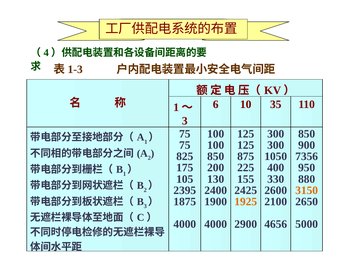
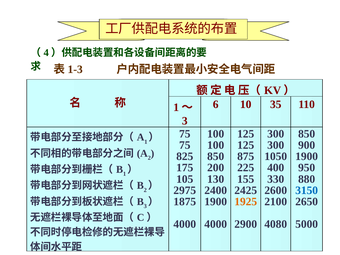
7356 at (307, 156): 7356 -> 1900
2395: 2395 -> 2975
3150 colour: orange -> blue
4656: 4656 -> 4080
